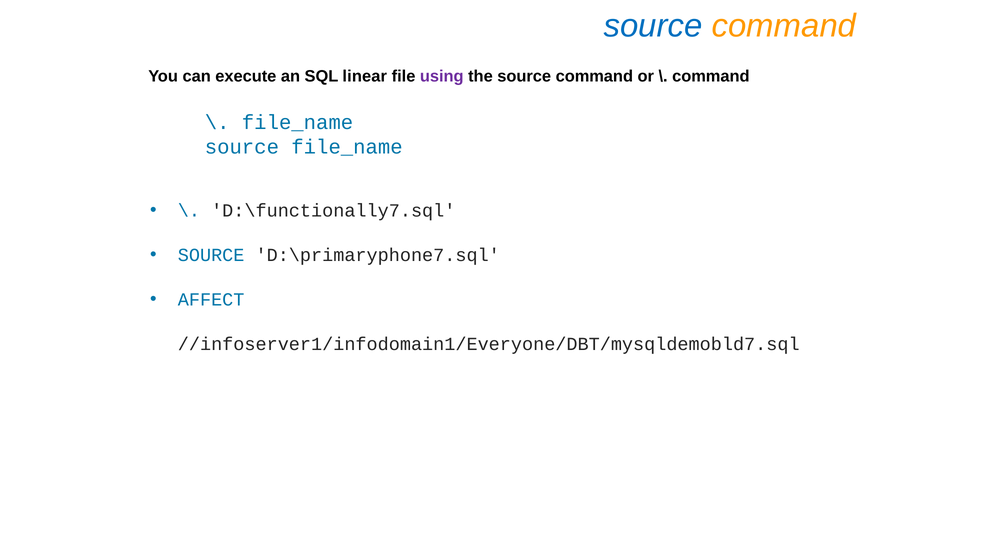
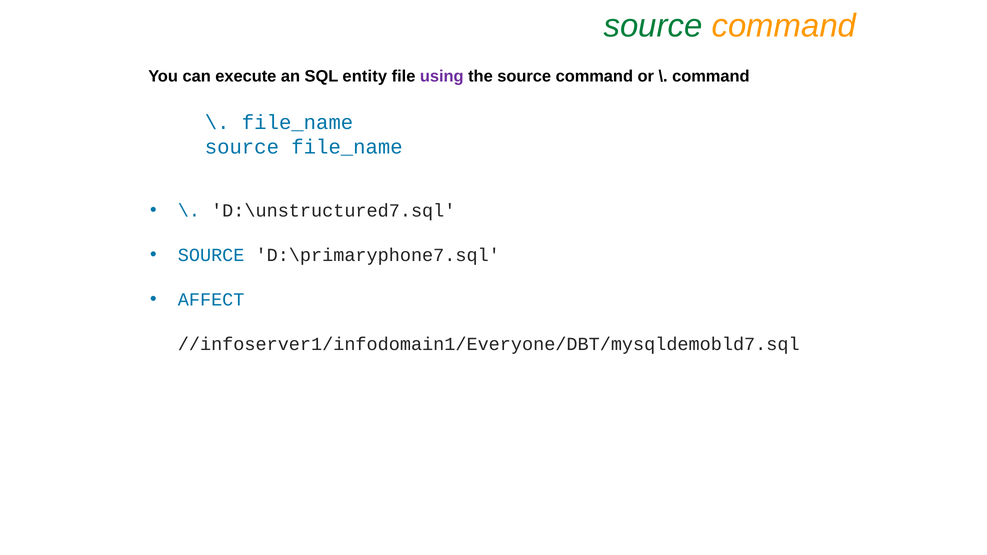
source at (653, 26) colour: blue -> green
linear: linear -> entity
D:\functionally7.sql: D:\functionally7.sql -> D:\unstructured7.sql
